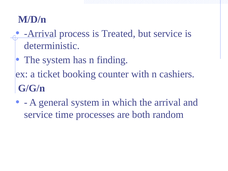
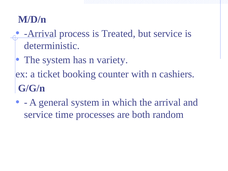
finding: finding -> variety
